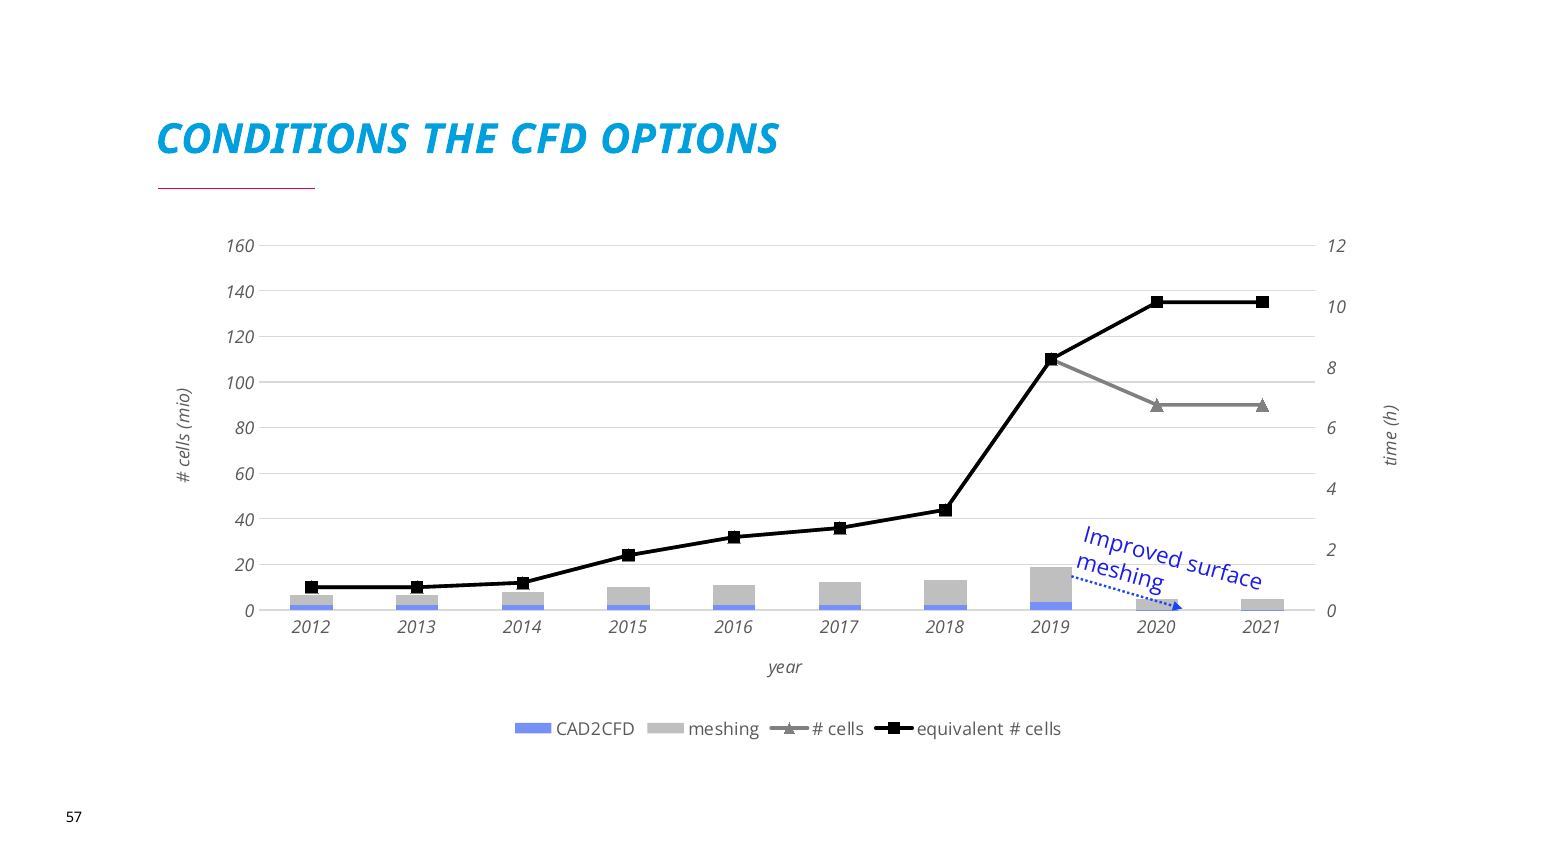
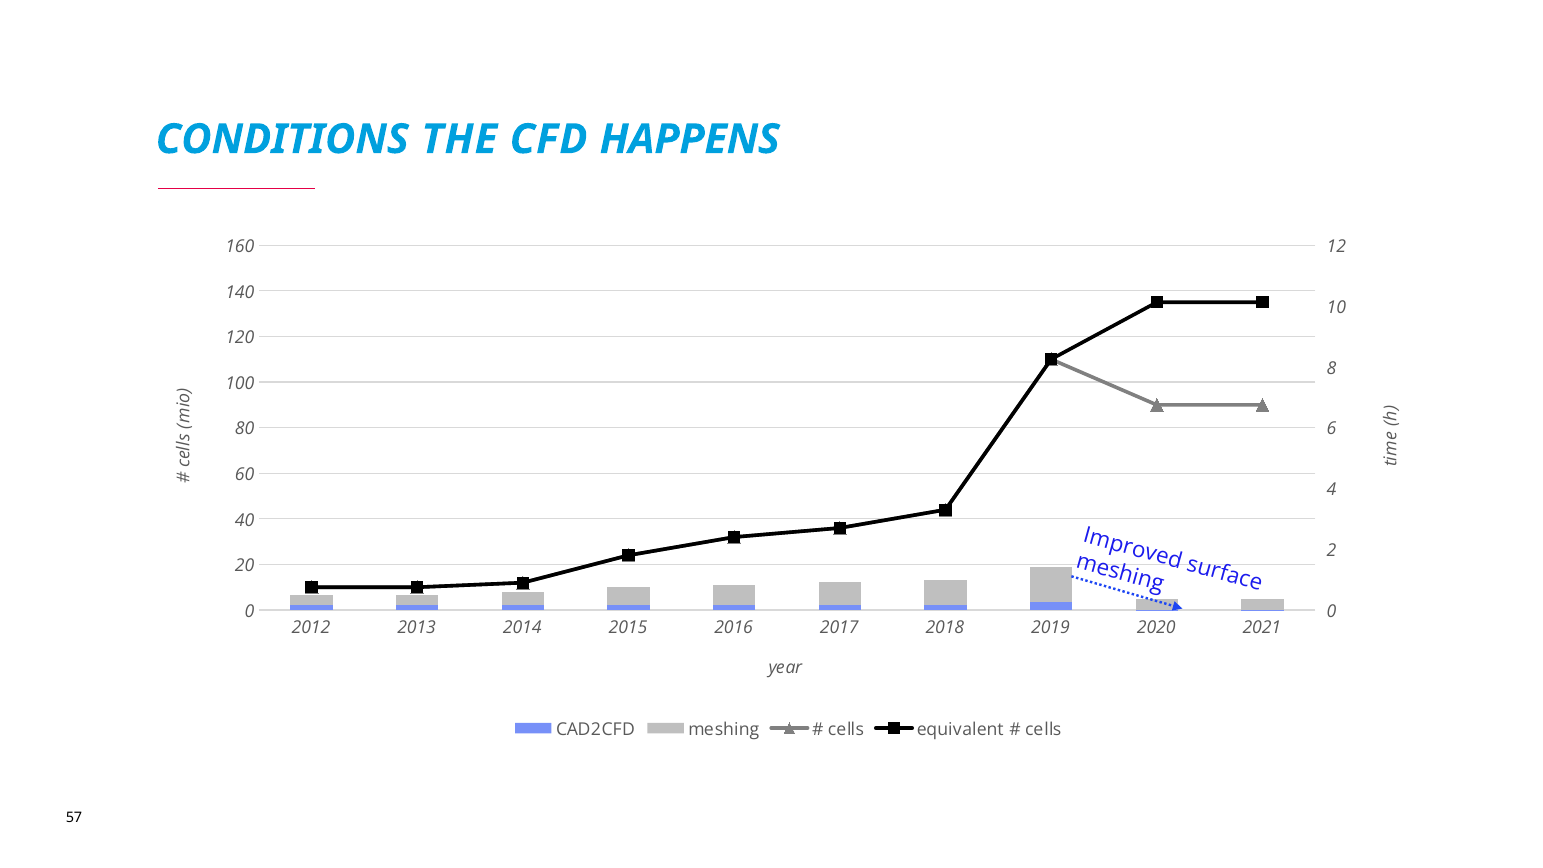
OPTIONS: OPTIONS -> HAPPENS
